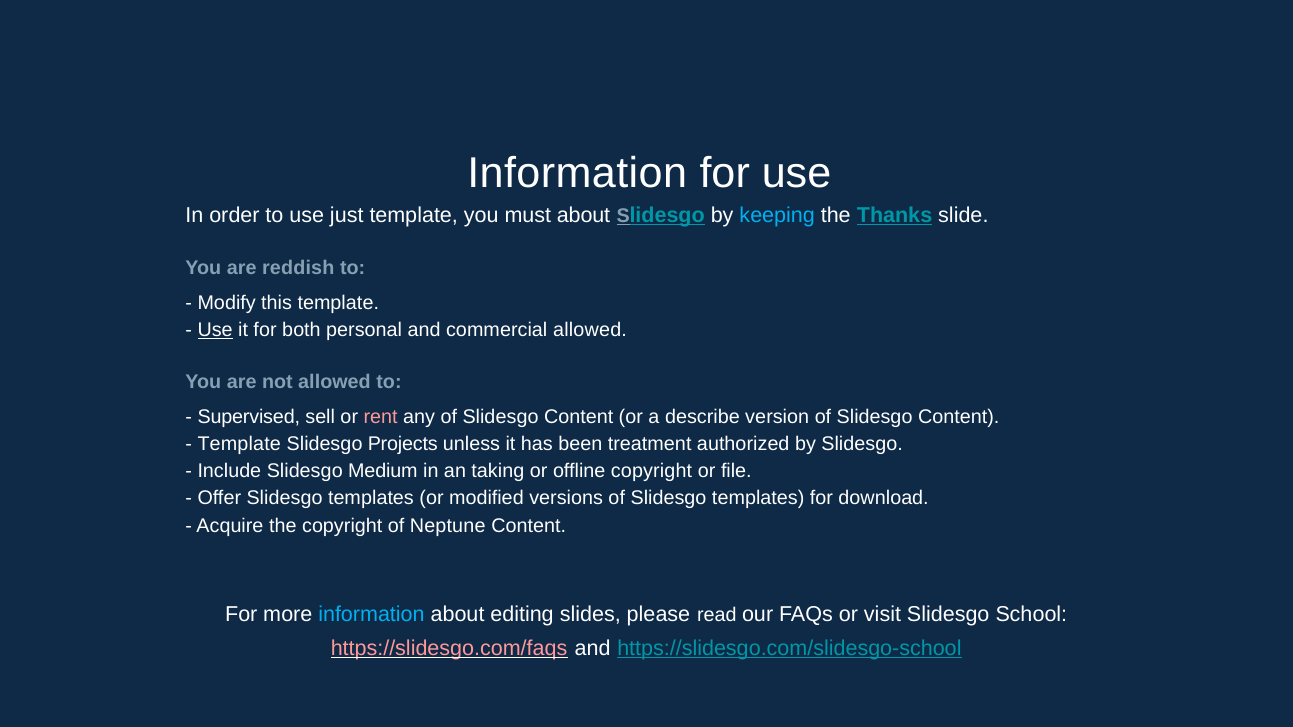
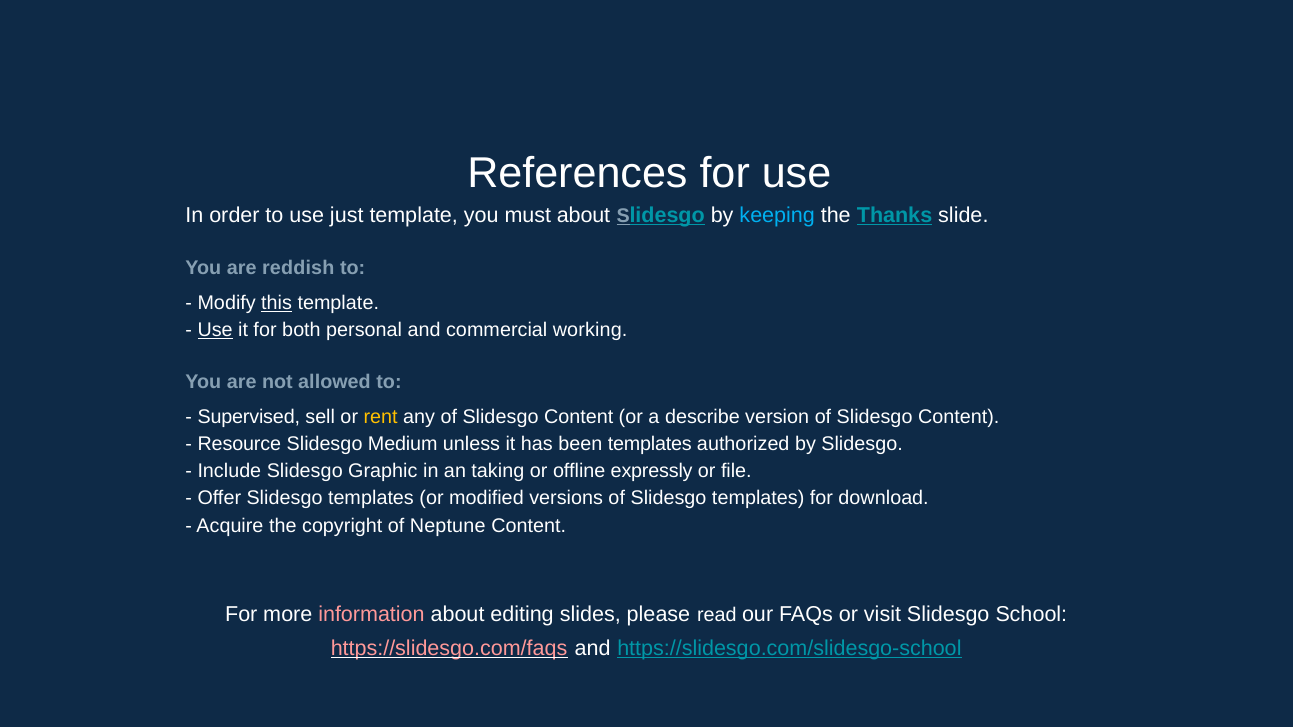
Information at (577, 174): Information -> References
this underline: none -> present
commercial allowed: allowed -> working
rent colour: pink -> yellow
Template at (239, 444): Template -> Resource
Projects: Projects -> Medium
been treatment: treatment -> templates
Medium: Medium -> Graphic
offline copyright: copyright -> expressly
information at (371, 614) colour: light blue -> pink
